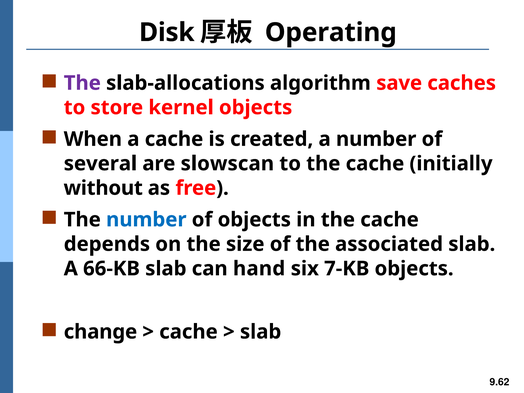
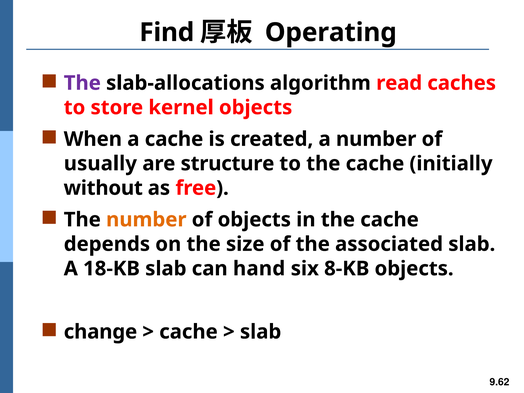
Disk: Disk -> Find
save: save -> read
several: several -> usually
slowscan: slowscan -> structure
number at (146, 220) colour: blue -> orange
66-KB: 66-KB -> 18-KB
7-KB: 7-KB -> 8-KB
